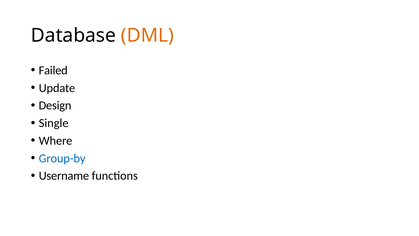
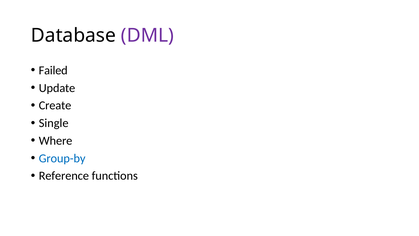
DML colour: orange -> purple
Design: Design -> Create
Username: Username -> Reference
